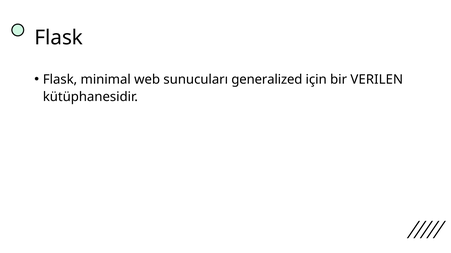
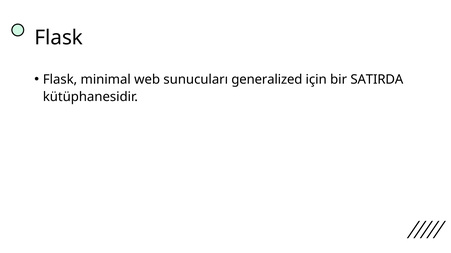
VERILEN: VERILEN -> SATIRDA
